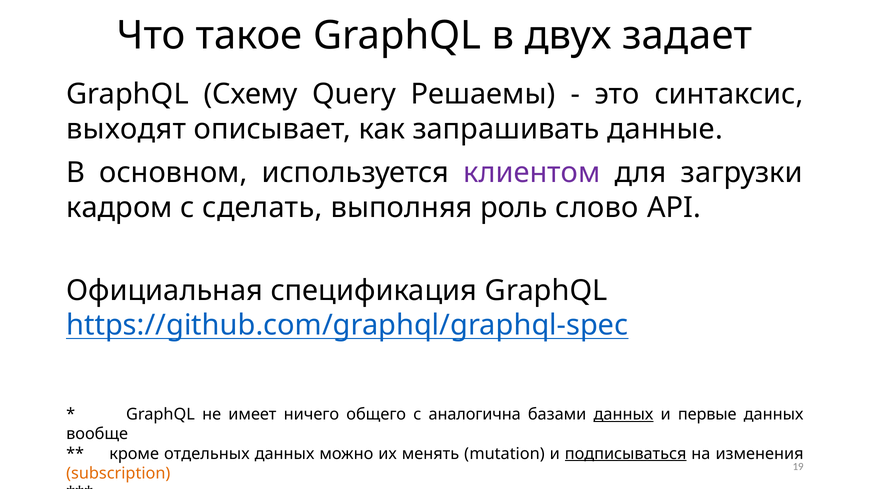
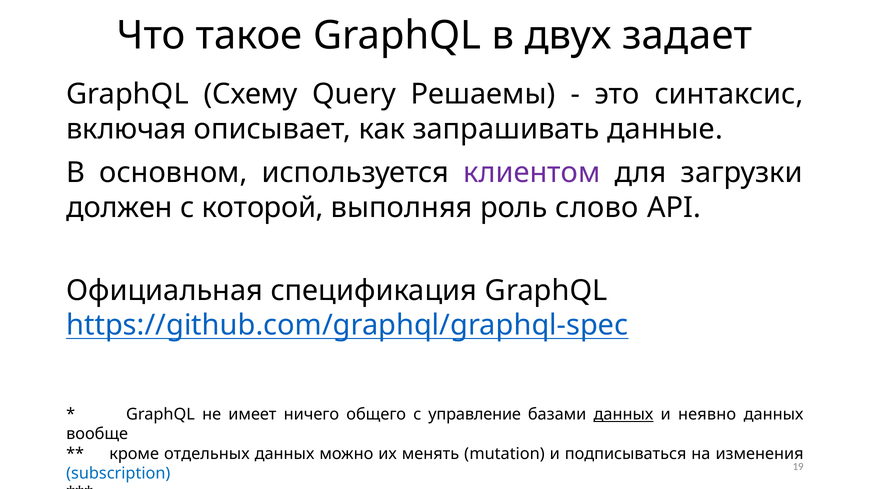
выходят: выходят -> включая
кадром: кадром -> должен
сделать: сделать -> которой
аналогична: аналогична -> управление
первые: первые -> неявно
подписываться underline: present -> none
subscription colour: orange -> blue
